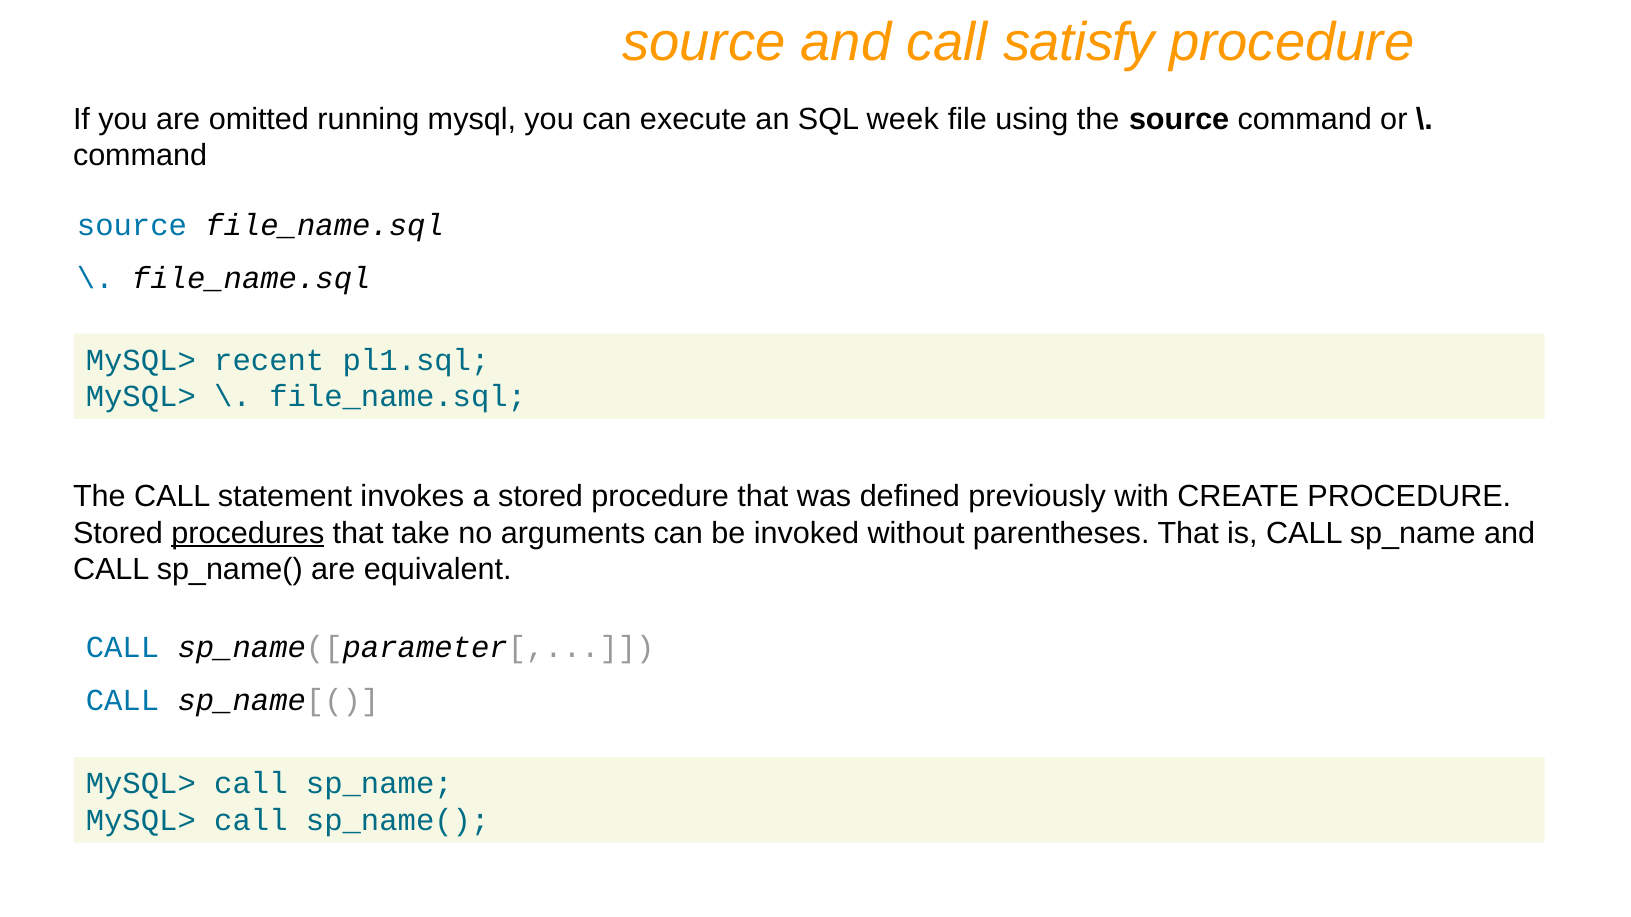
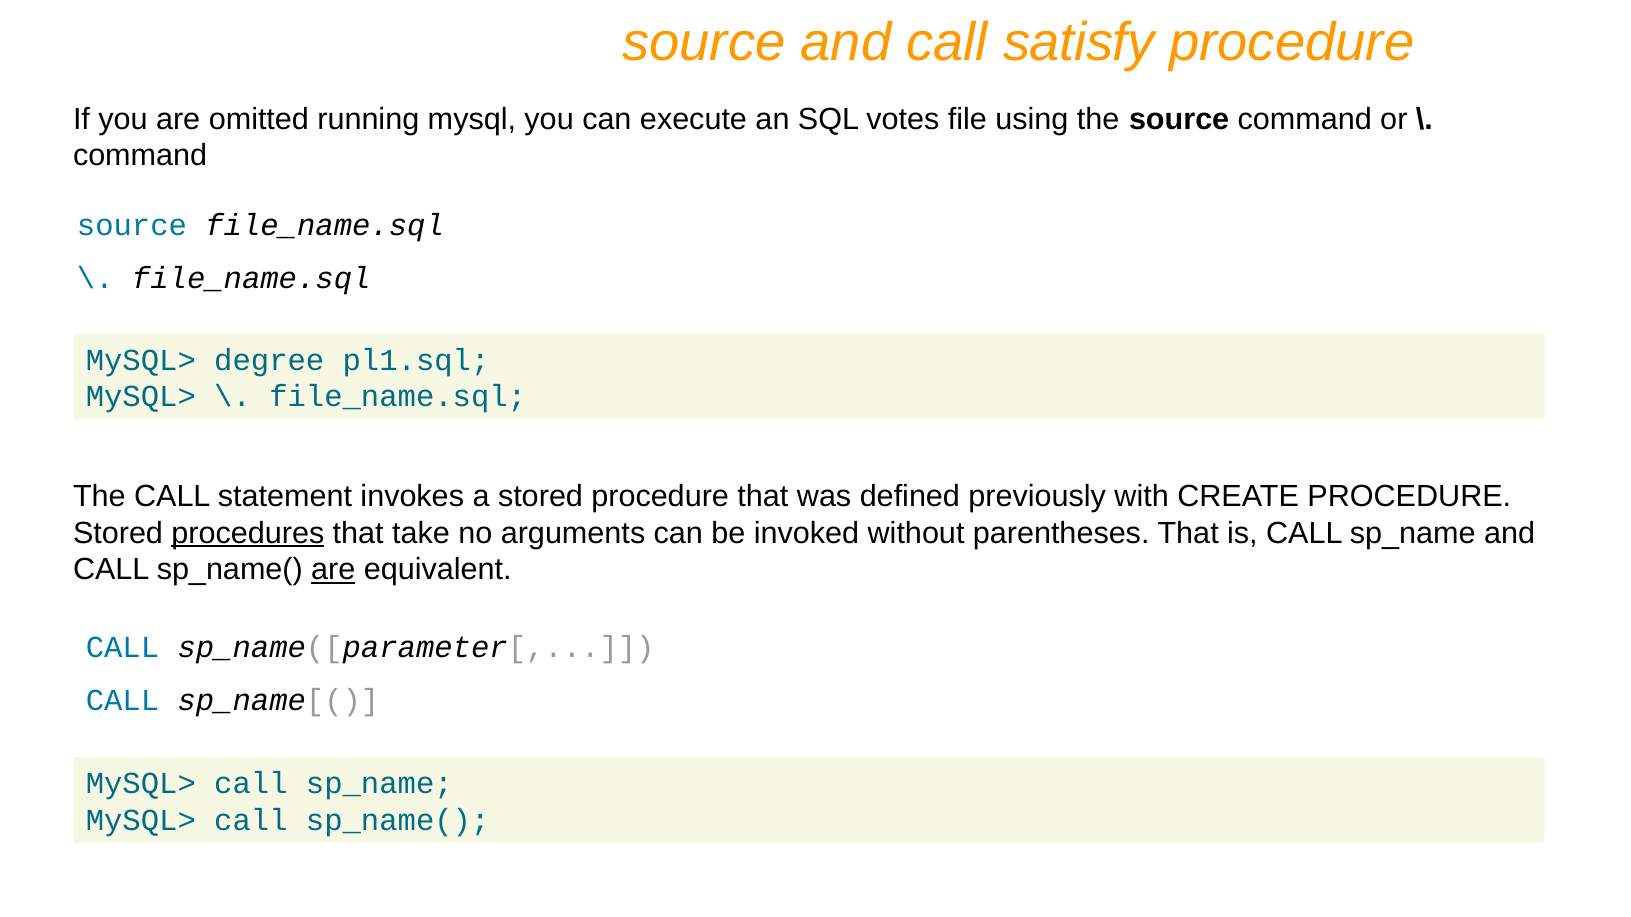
week: week -> votes
recent: recent -> degree
are at (333, 570) underline: none -> present
